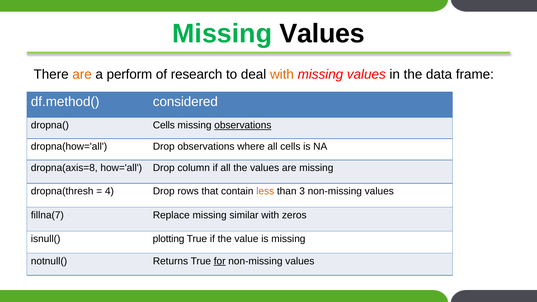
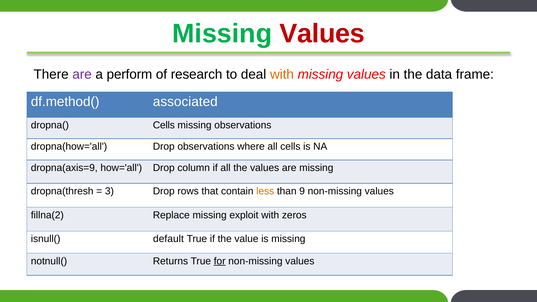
Values at (322, 34) colour: black -> red
are at (82, 74) colour: orange -> purple
considered: considered -> associated
observations at (243, 125) underline: present -> none
dropna(axis=8: dropna(axis=8 -> dropna(axis=9
4: 4 -> 3
3: 3 -> 9
fillna(7: fillna(7 -> fillna(2
similar: similar -> exploit
plotting: plotting -> default
